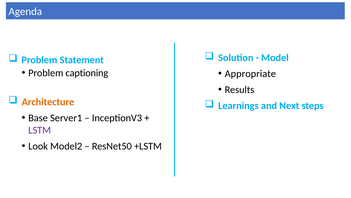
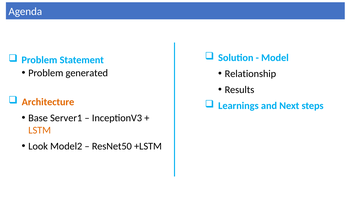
captioning: captioning -> generated
Appropriate: Appropriate -> Relationship
LSTM colour: purple -> orange
